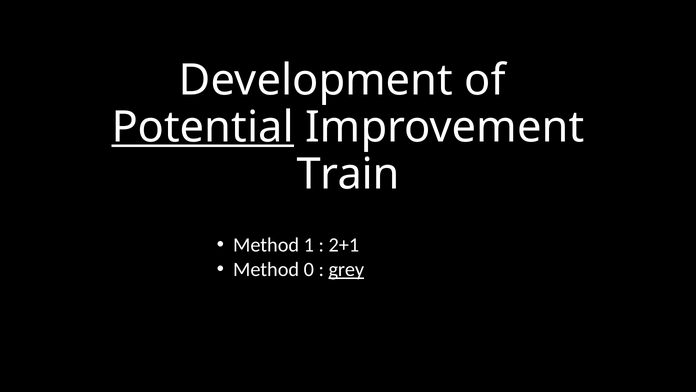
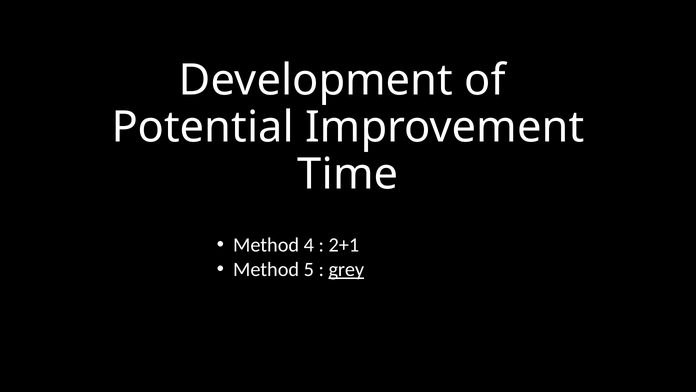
Potential underline: present -> none
Train: Train -> Time
1: 1 -> 4
0: 0 -> 5
